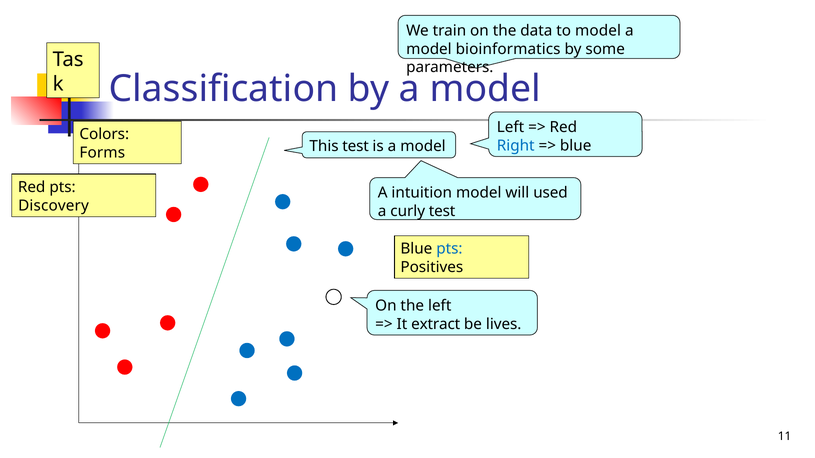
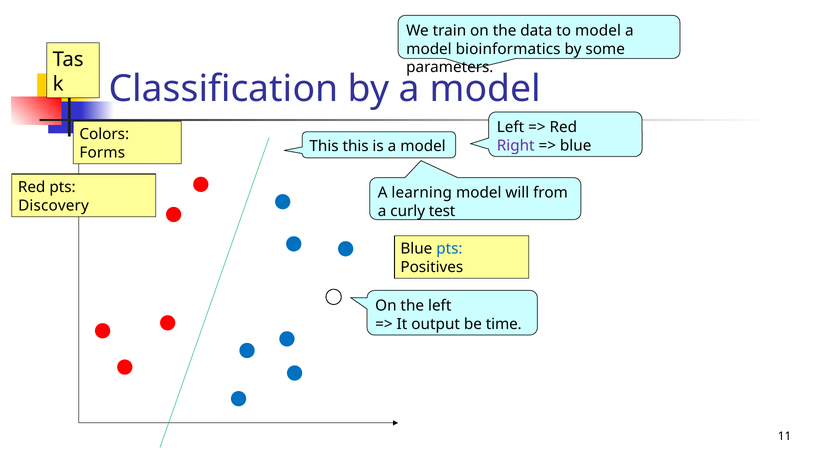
Right colour: blue -> purple
This test: test -> this
intuition: intuition -> learning
used: used -> from
extract: extract -> output
lives: lives -> time
